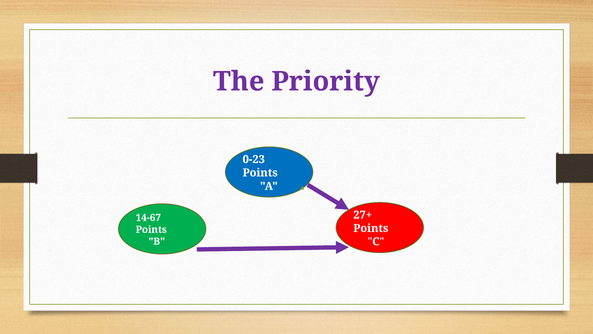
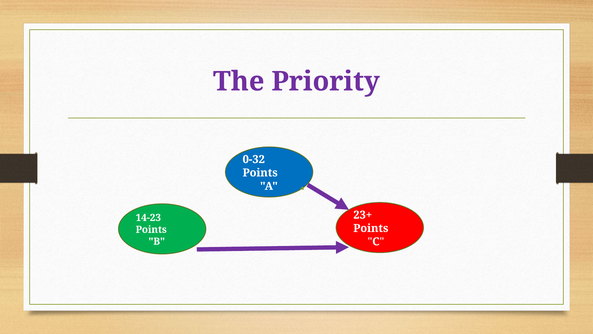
0-23: 0-23 -> 0-32
27+: 27+ -> 23+
14-67: 14-67 -> 14-23
